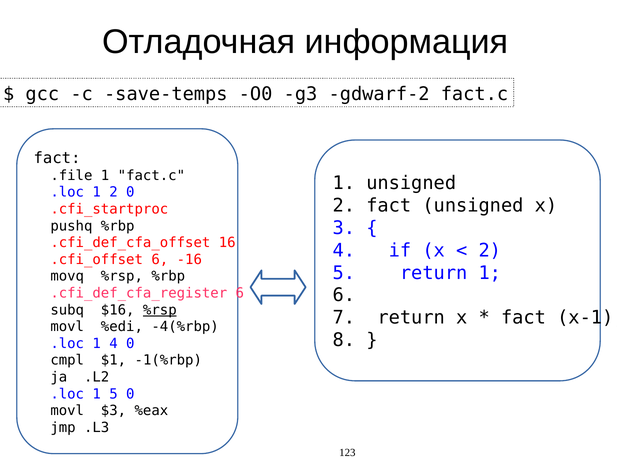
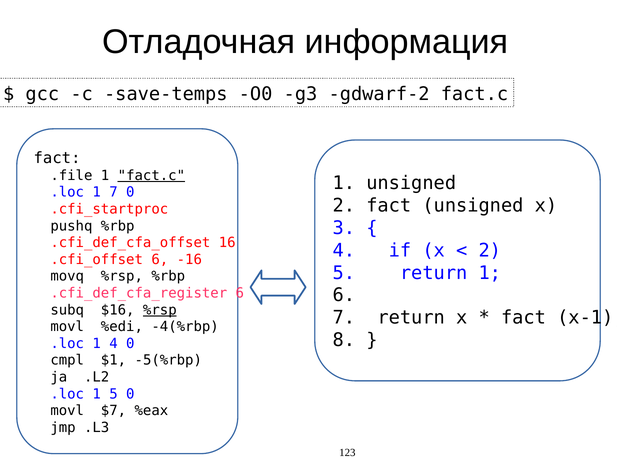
fact.c at (151, 175) underline: none -> present
1 2: 2 -> 7
-1(%rbp: -1(%rbp -> -5(%rbp
$3: $3 -> $7
